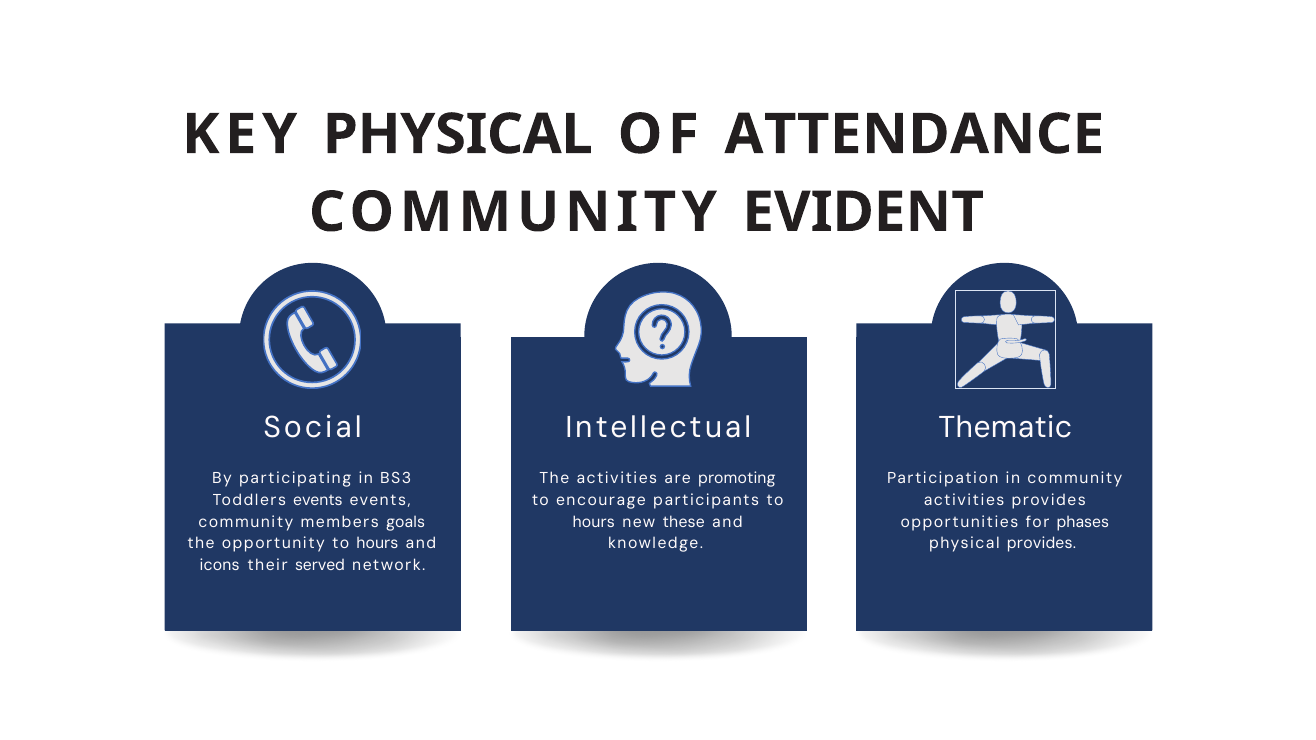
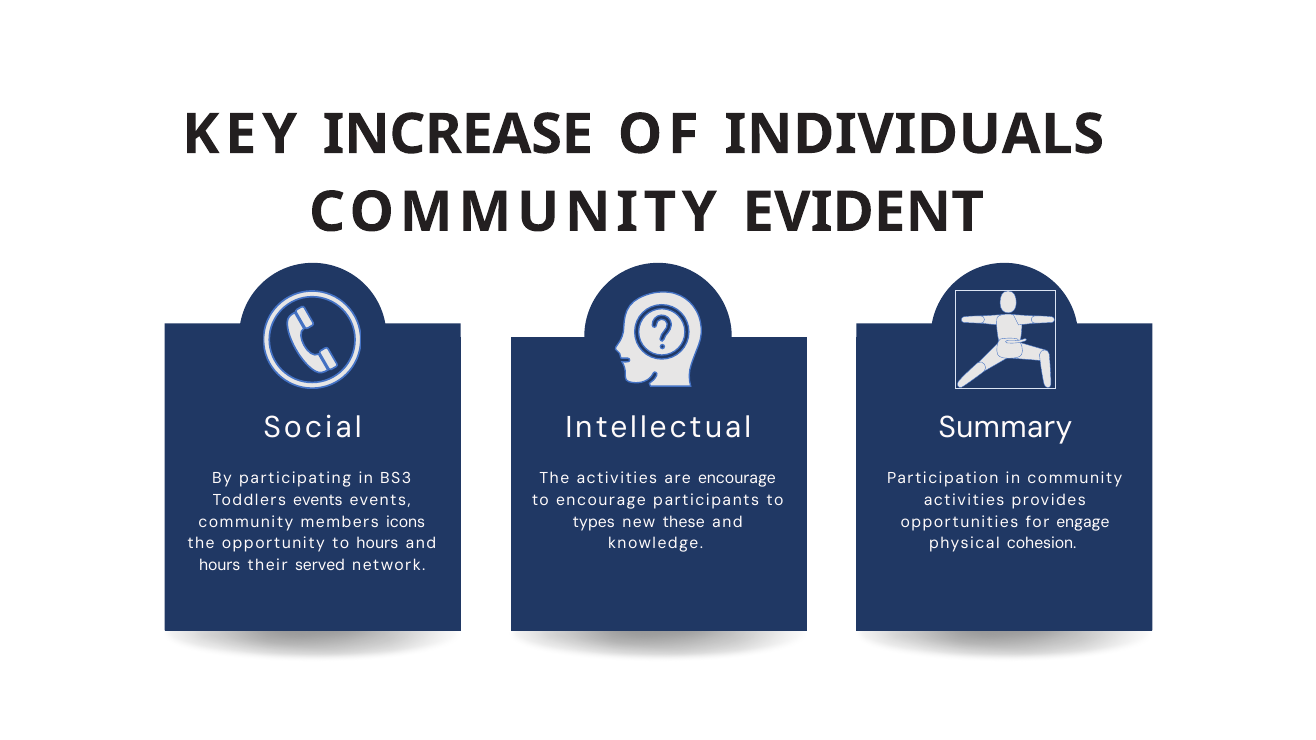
KEY PHYSICAL: PHYSICAL -> INCREASE
ATTENDANCE: ATTENDANCE -> INDIVIDUALS
Thematic: Thematic -> Summary
are promoting: promoting -> encourage
goals: goals -> icons
hours at (594, 522): hours -> types
phases: phases -> engage
physical provides: provides -> cohesion
icons at (220, 565): icons -> hours
